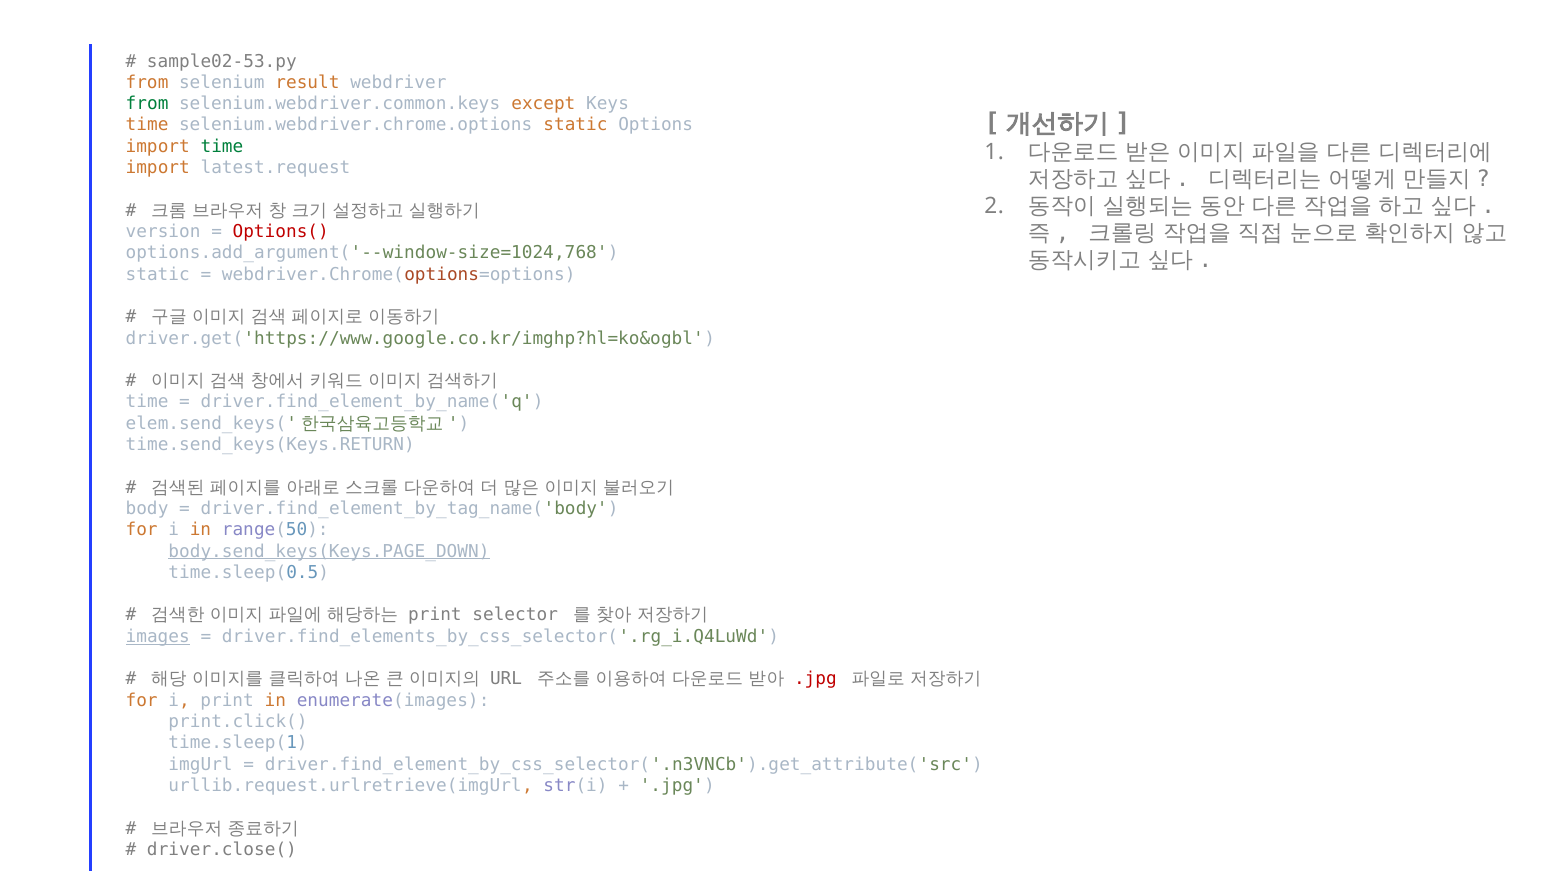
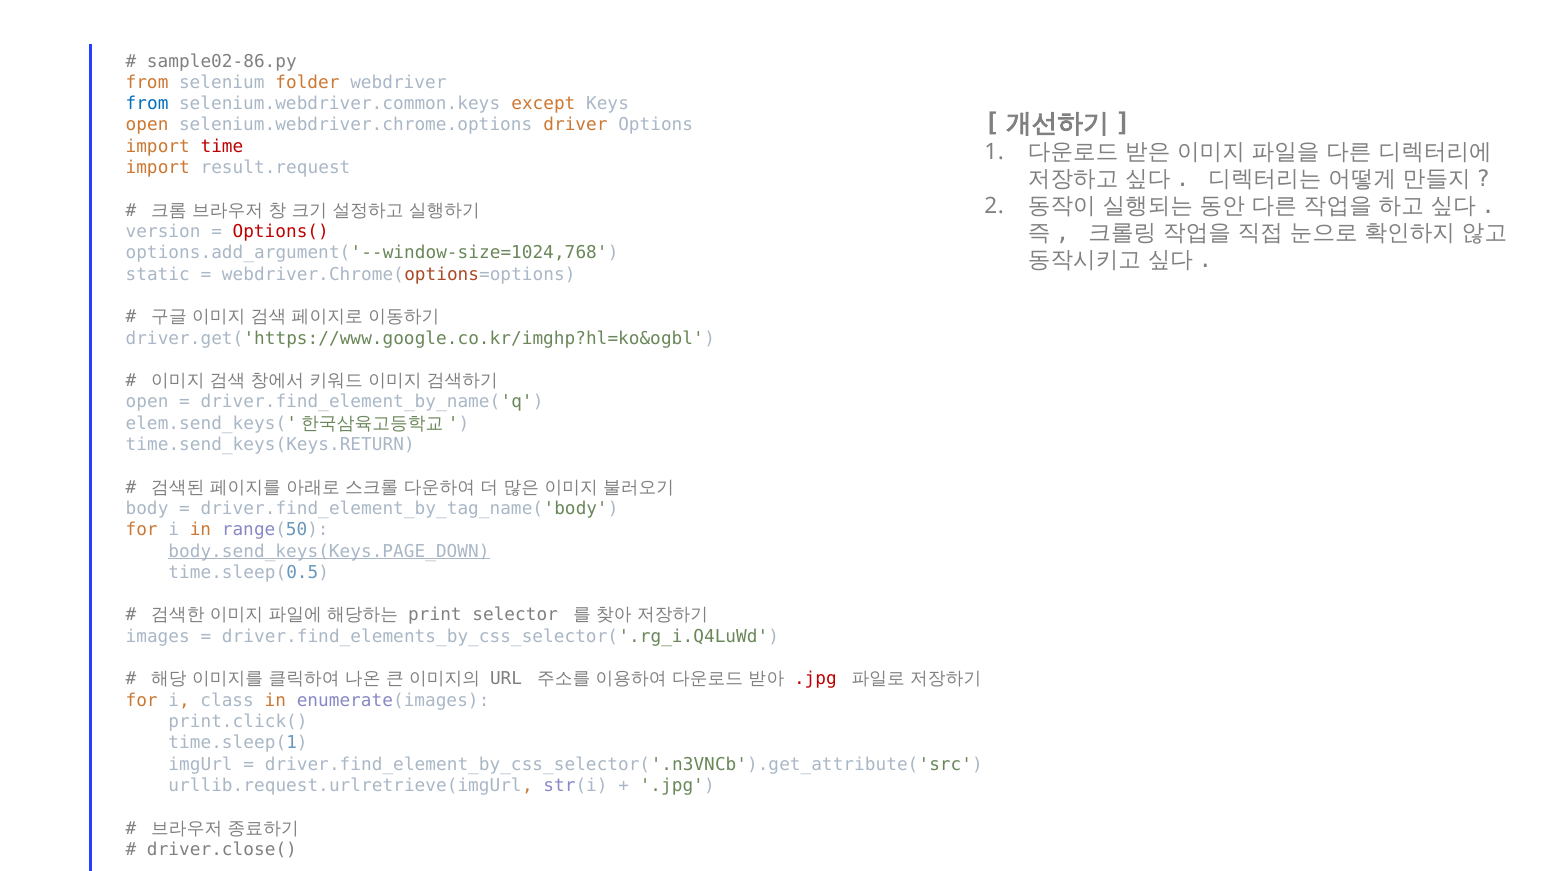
sample02-53.py: sample02-53.py -> sample02-86.py
result: result -> folder
from at (147, 104) colour: green -> blue
time at (147, 125): time -> open
selenium.webdriver.chrome.options static: static -> driver
time at (222, 146) colour: green -> red
latest.request: latest.request -> result.request
time at (147, 402): time -> open
images underline: present -> none
i print: print -> class
